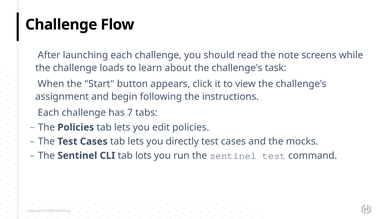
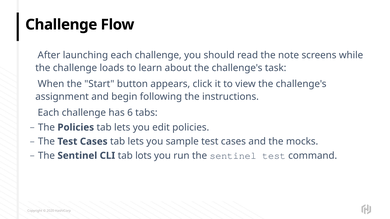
7: 7 -> 6
directly: directly -> sample
